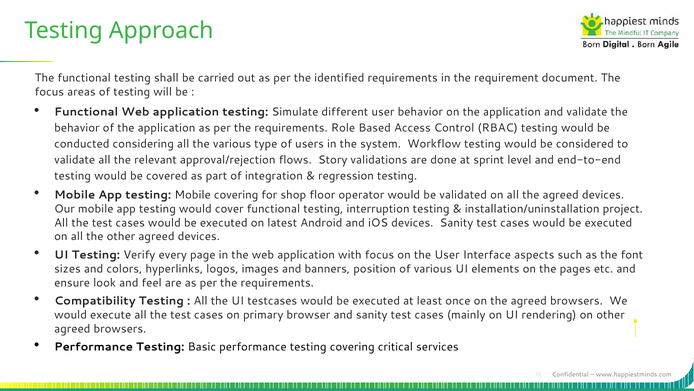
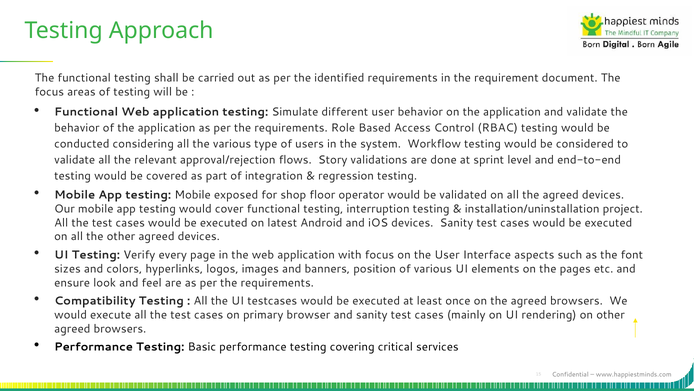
Mobile covering: covering -> exposed
